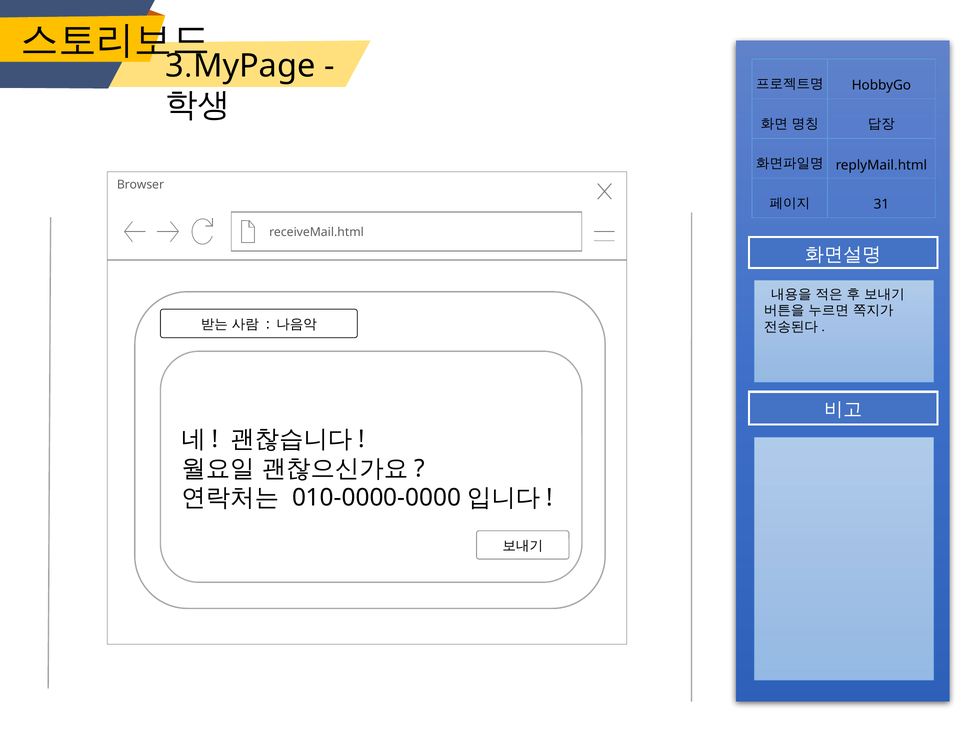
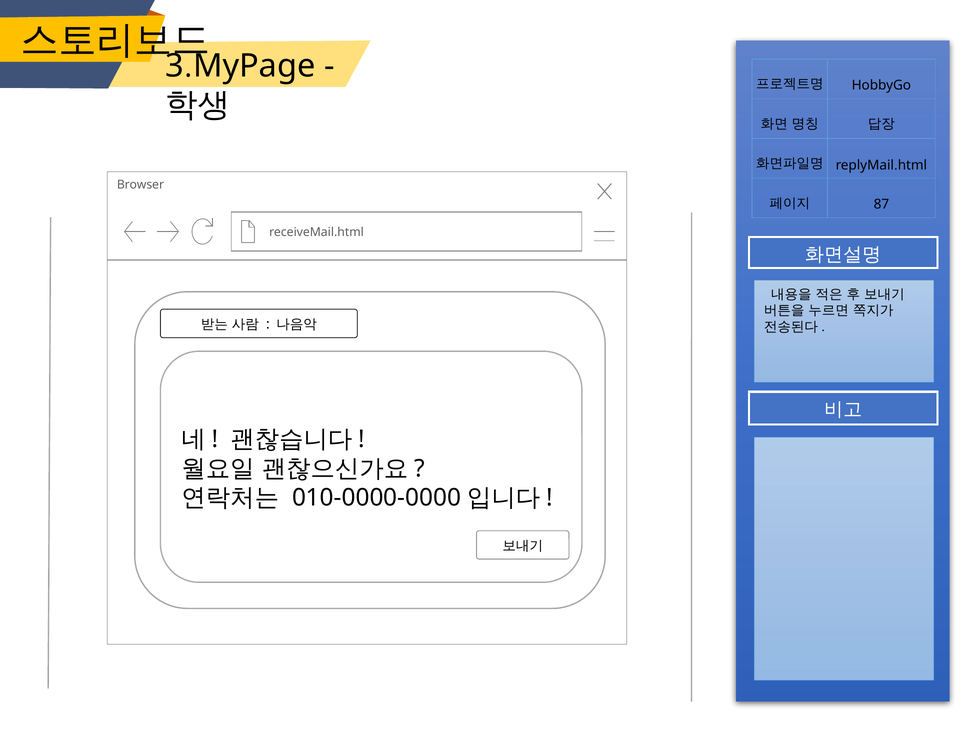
31: 31 -> 87
